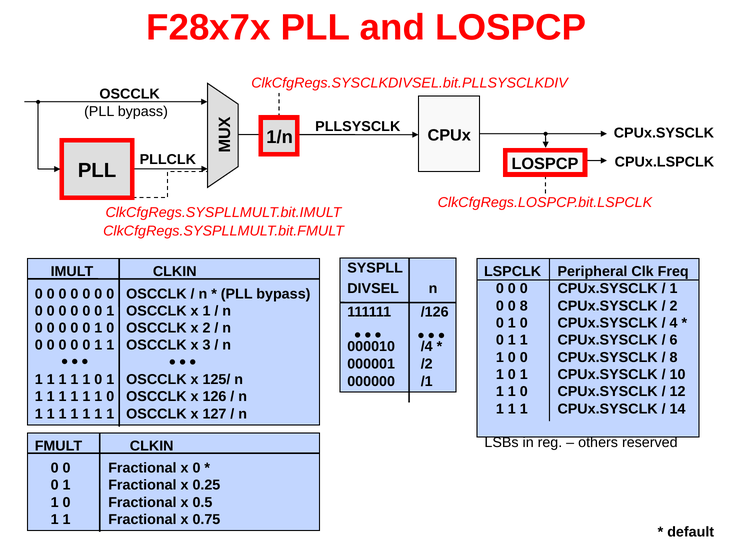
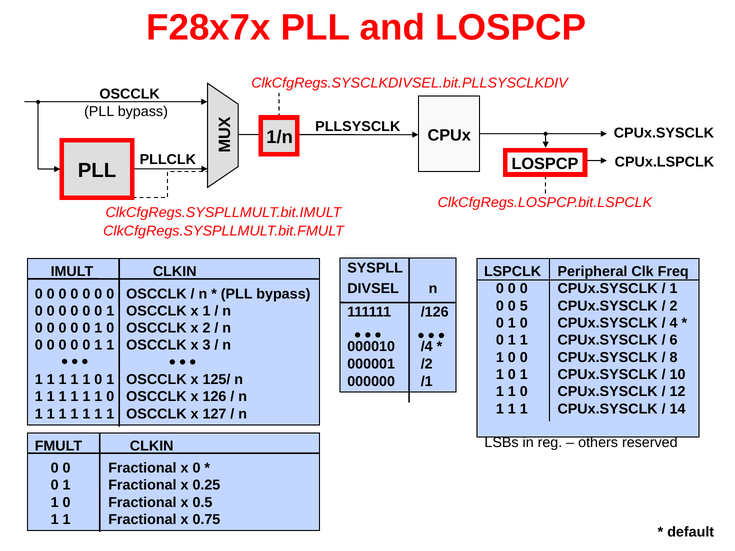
0 8: 8 -> 5
